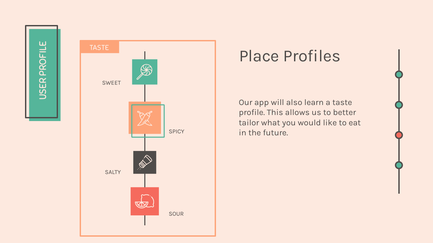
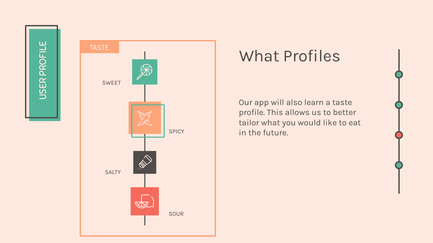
Place at (259, 56): Place -> What
